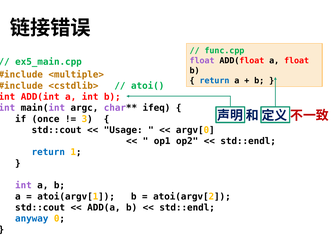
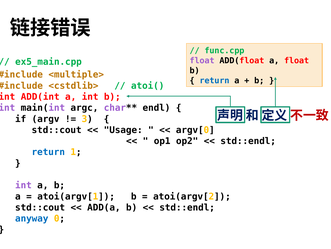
ifeq: ifeq -> endl
once: once -> argv
